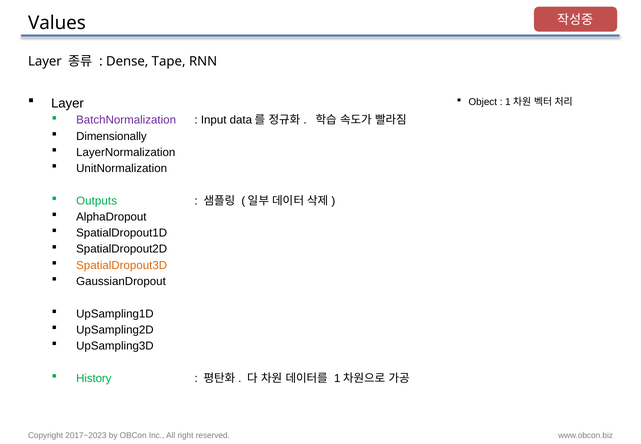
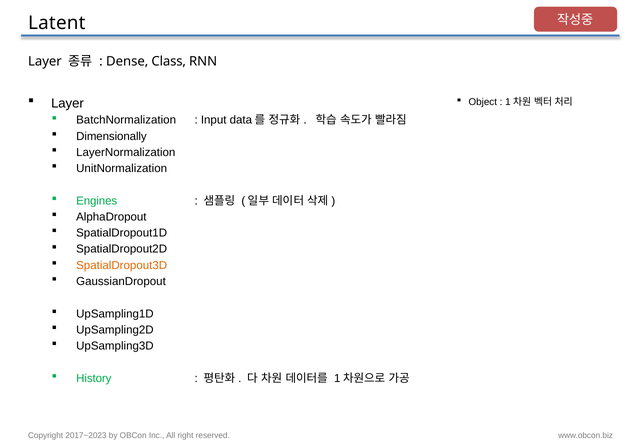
Values: Values -> Latent
Tape: Tape -> Class
BatchNormalization colour: purple -> black
Outputs: Outputs -> Engines
